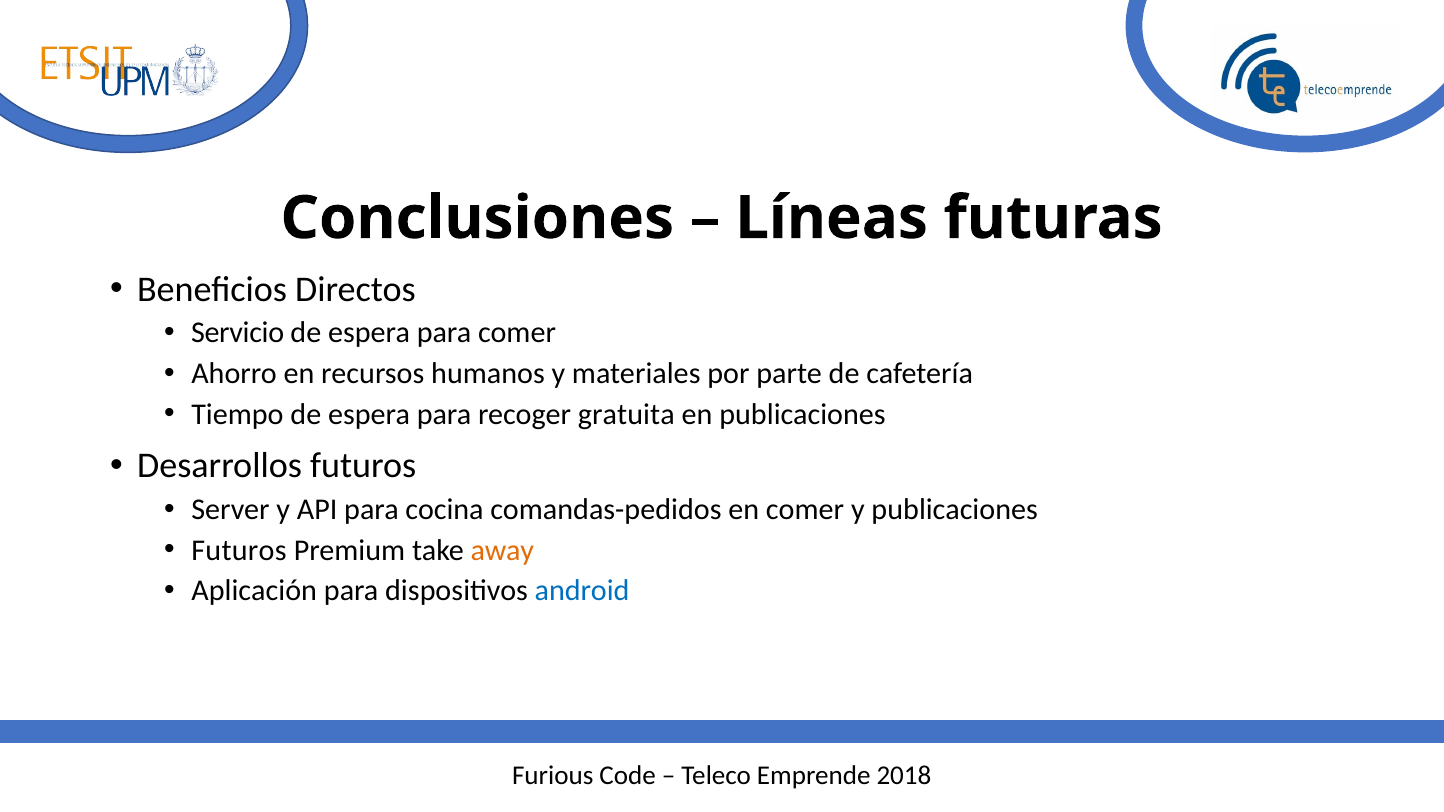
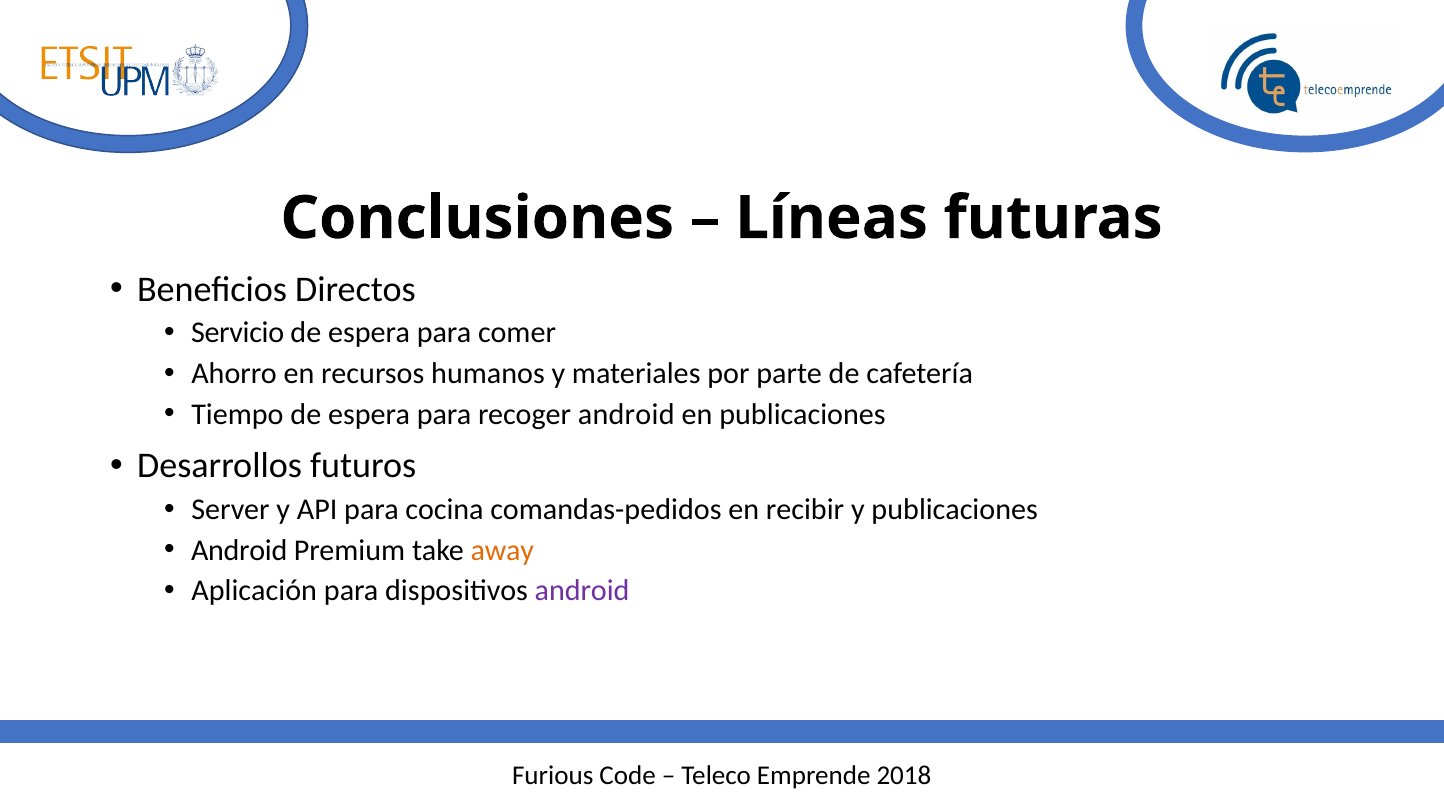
recoger gratuita: gratuita -> android
en comer: comer -> recibir
Futuros at (239, 551): Futuros -> Android
android at (582, 591) colour: blue -> purple
